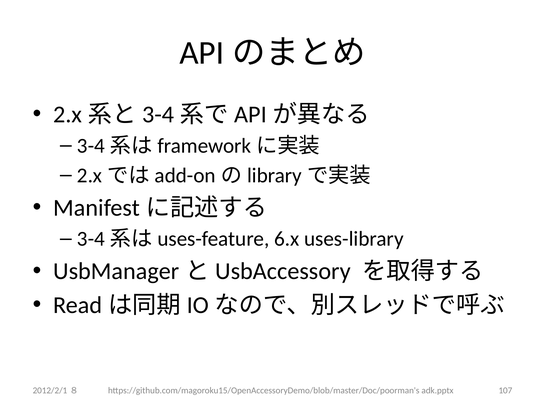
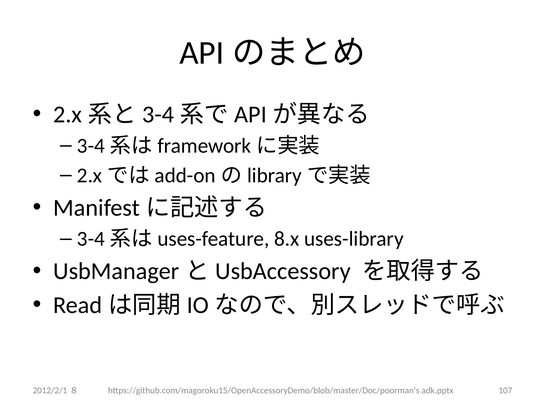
6.x: 6.x -> 8.x
